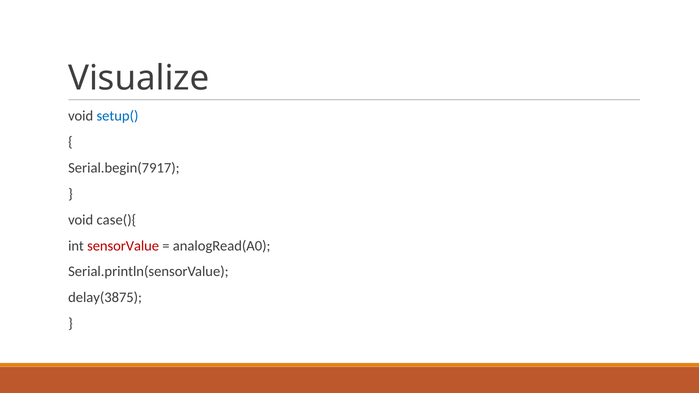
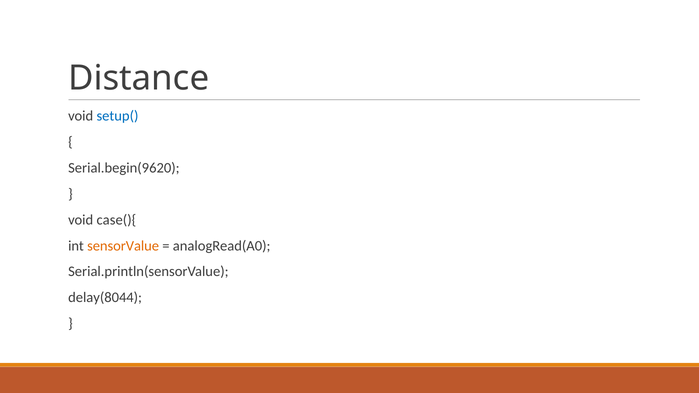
Visualize: Visualize -> Distance
Serial.begin(7917: Serial.begin(7917 -> Serial.begin(9620
sensorValue colour: red -> orange
delay(3875: delay(3875 -> delay(8044
